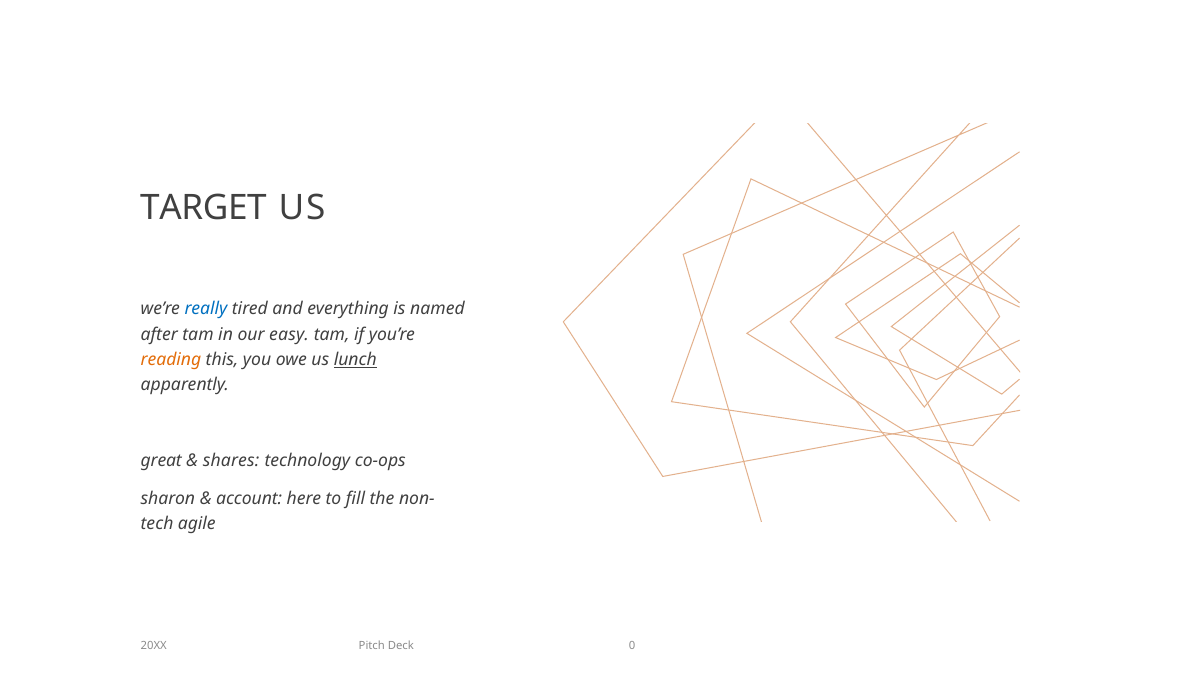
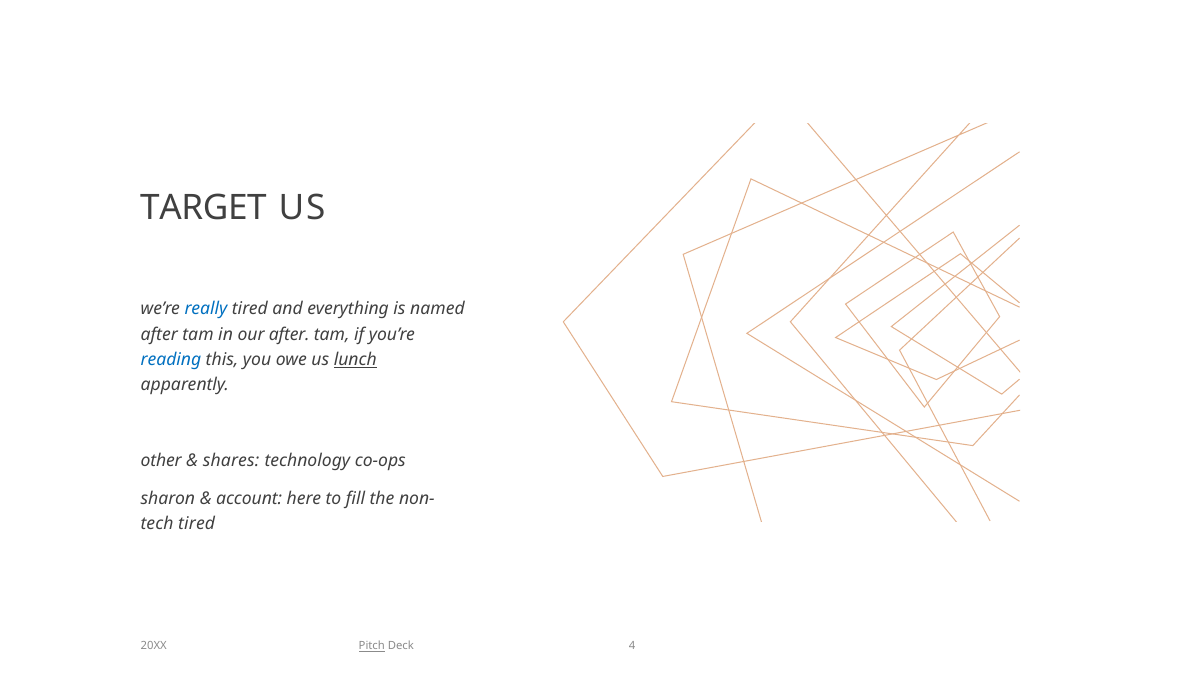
our easy: easy -> after
reading colour: orange -> blue
great: great -> other
agile at (197, 524): agile -> tired
Pitch underline: none -> present
0: 0 -> 4
